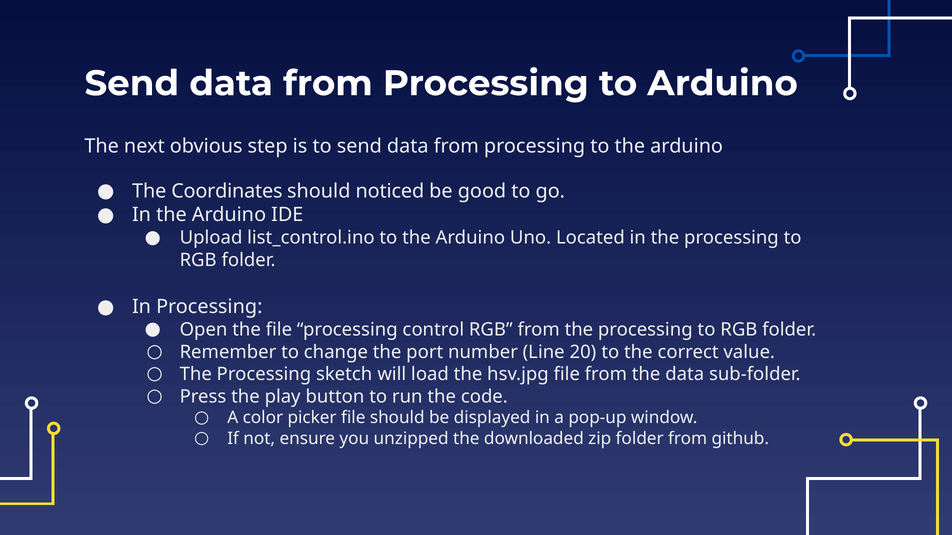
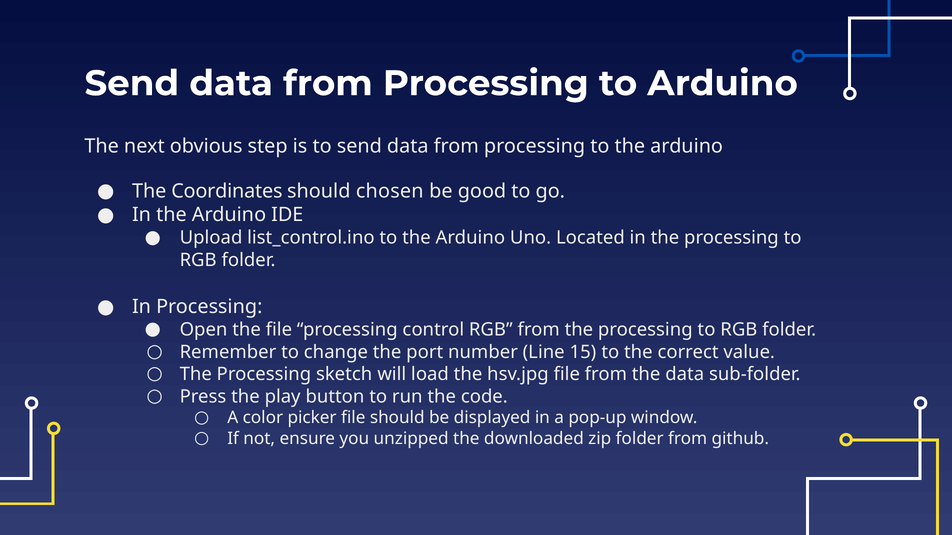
noticed: noticed -> chosen
20: 20 -> 15
